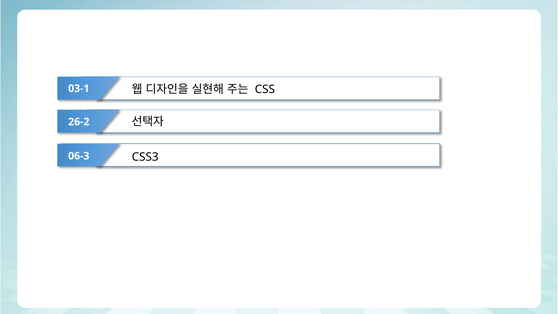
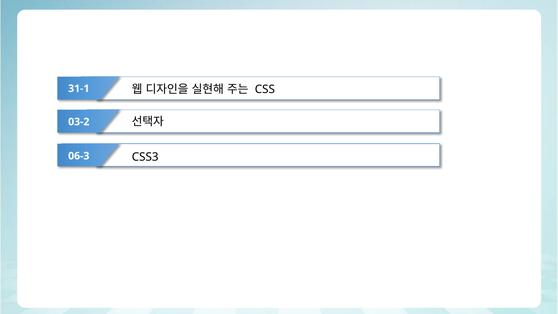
03-1: 03-1 -> 31-1
26-2: 26-2 -> 03-2
